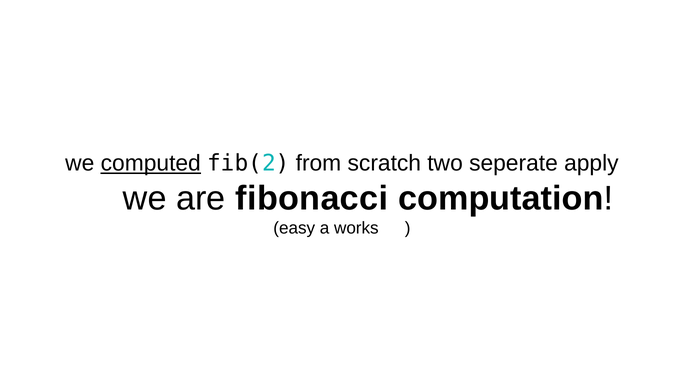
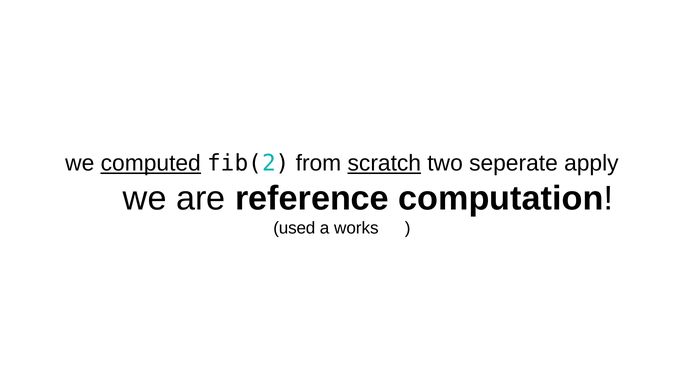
scratch underline: none -> present
fibonacci: fibonacci -> reference
easy: easy -> used
